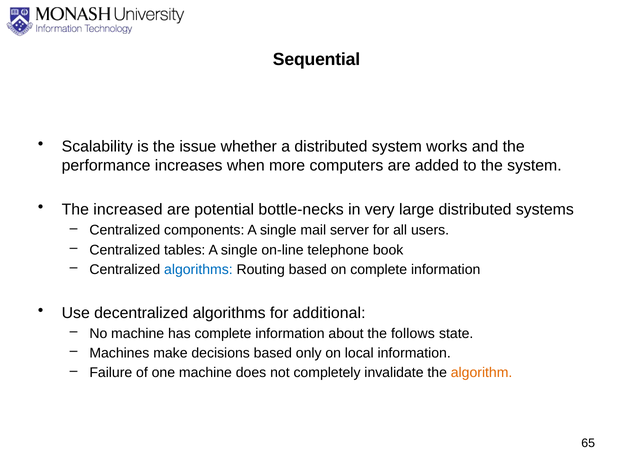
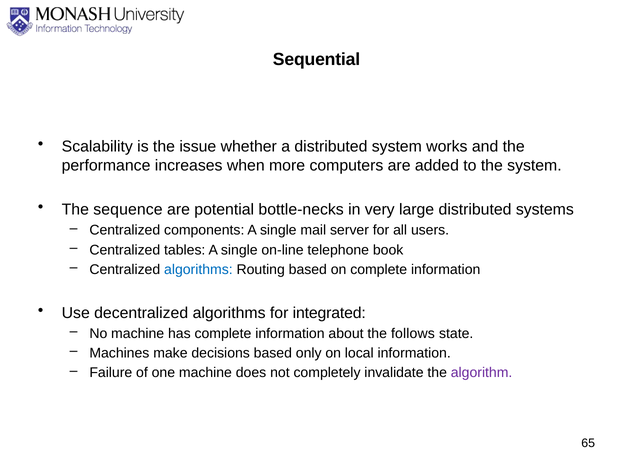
increased: increased -> sequence
additional: additional -> integrated
algorithm colour: orange -> purple
